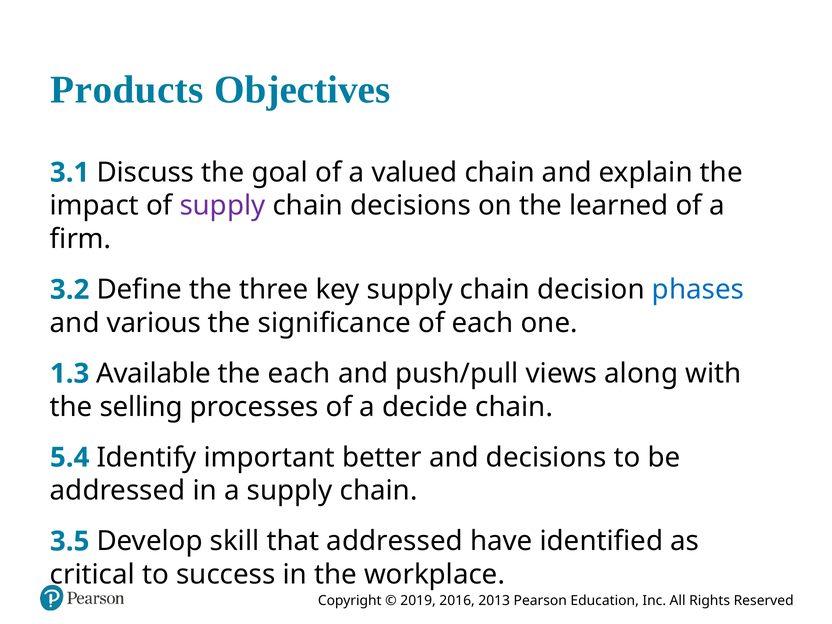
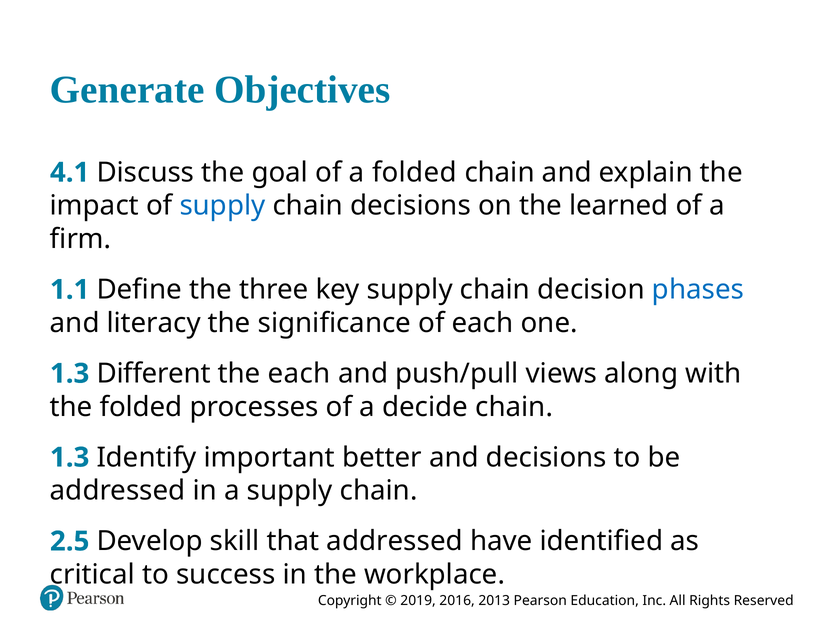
Products: Products -> Generate
3.1: 3.1 -> 4.1
a valued: valued -> folded
supply at (222, 206) colour: purple -> blue
3.2: 3.2 -> 1.1
various: various -> literacy
Available: Available -> Different
the selling: selling -> folded
5.4 at (70, 457): 5.4 -> 1.3
3.5: 3.5 -> 2.5
